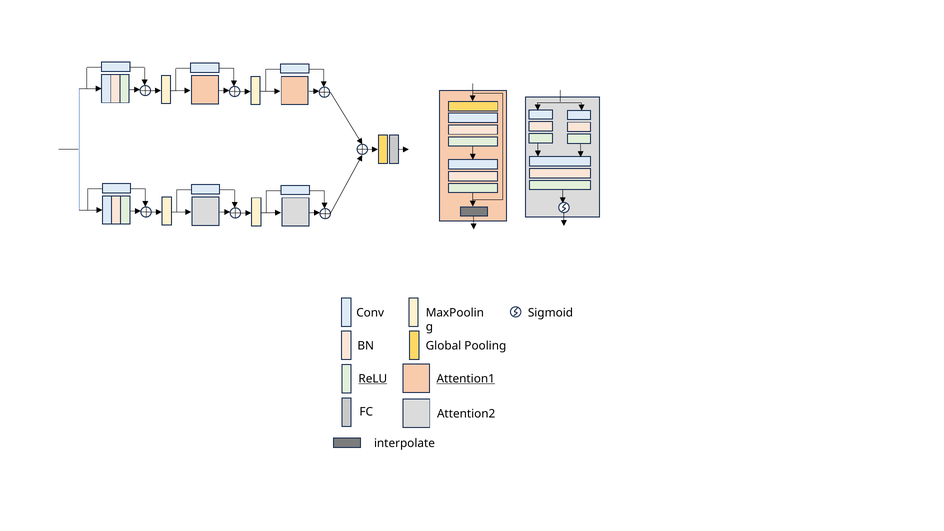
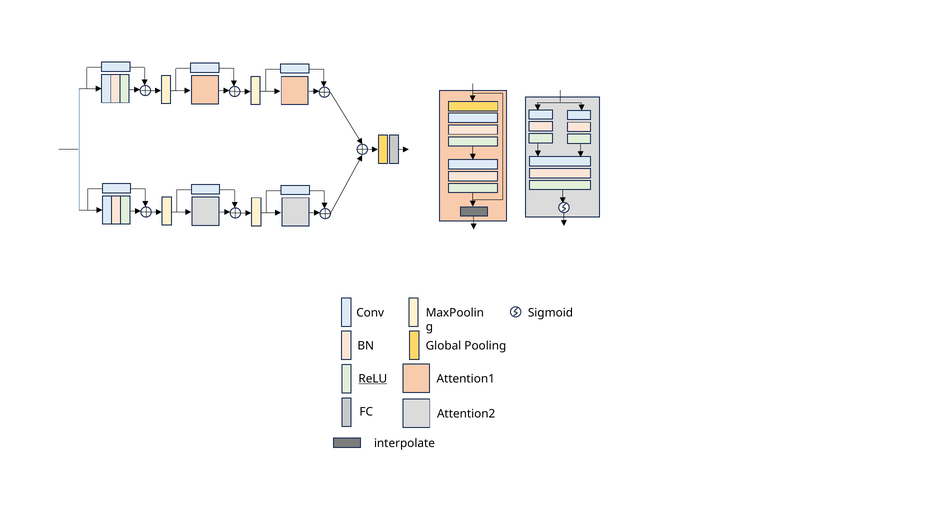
Attention1 underline: present -> none
